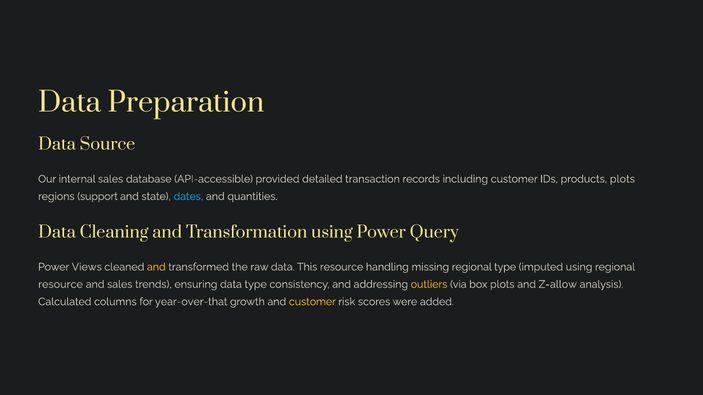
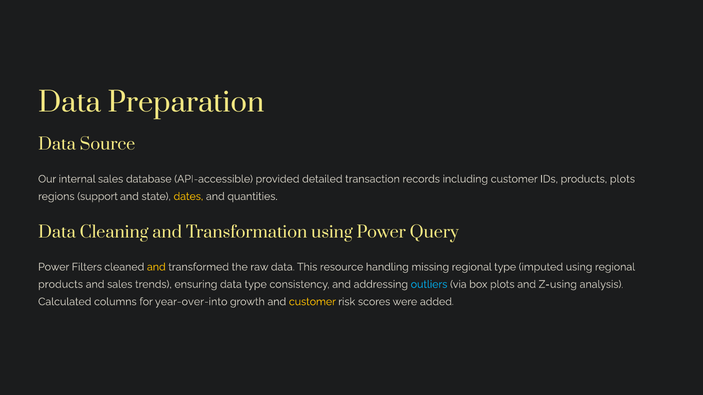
dates colour: light blue -> yellow
Views: Views -> Filters
resource at (61, 285): resource -> products
outliers colour: yellow -> light blue
Z-allow: Z-allow -> Z-using
year-over-that: year-over-that -> year-over-into
